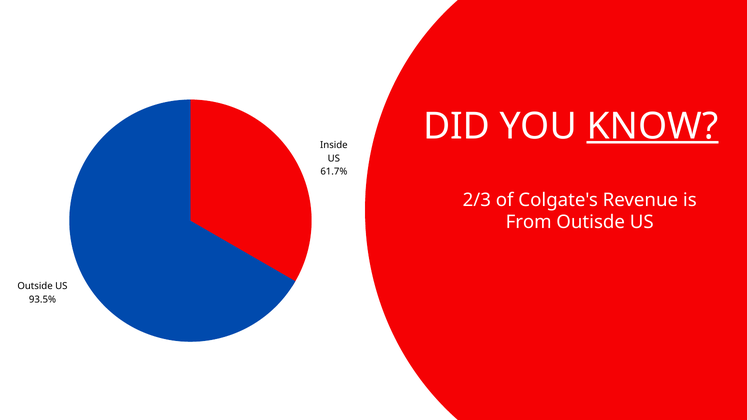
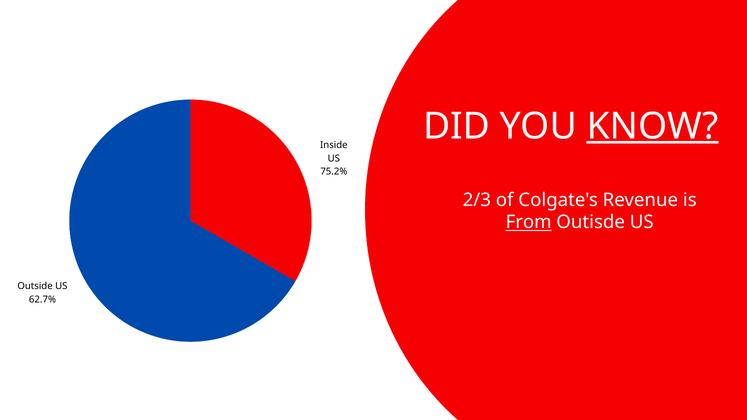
61.7%: 61.7% -> 75.2%
From underline: none -> present
93.5%: 93.5% -> 62.7%
